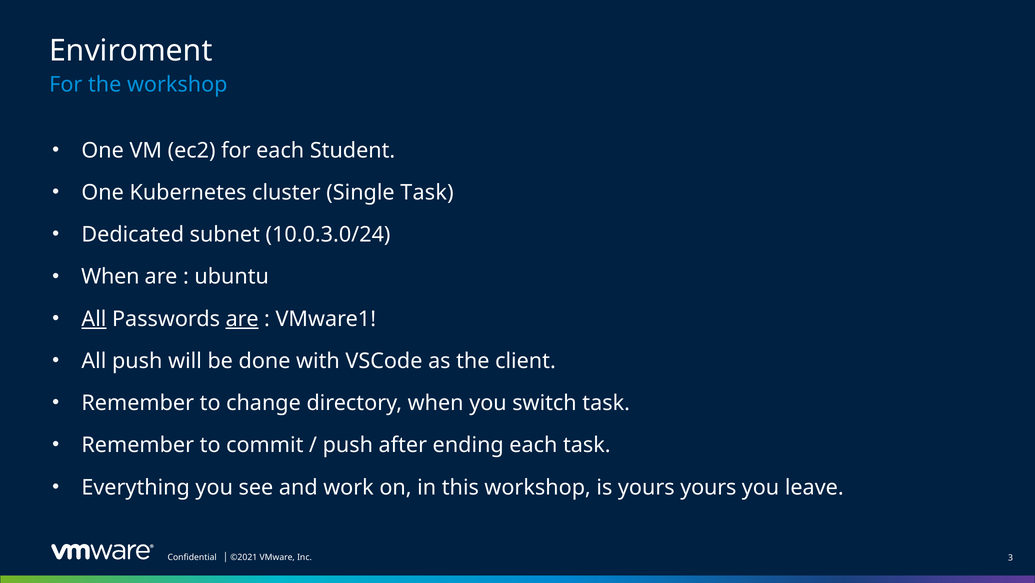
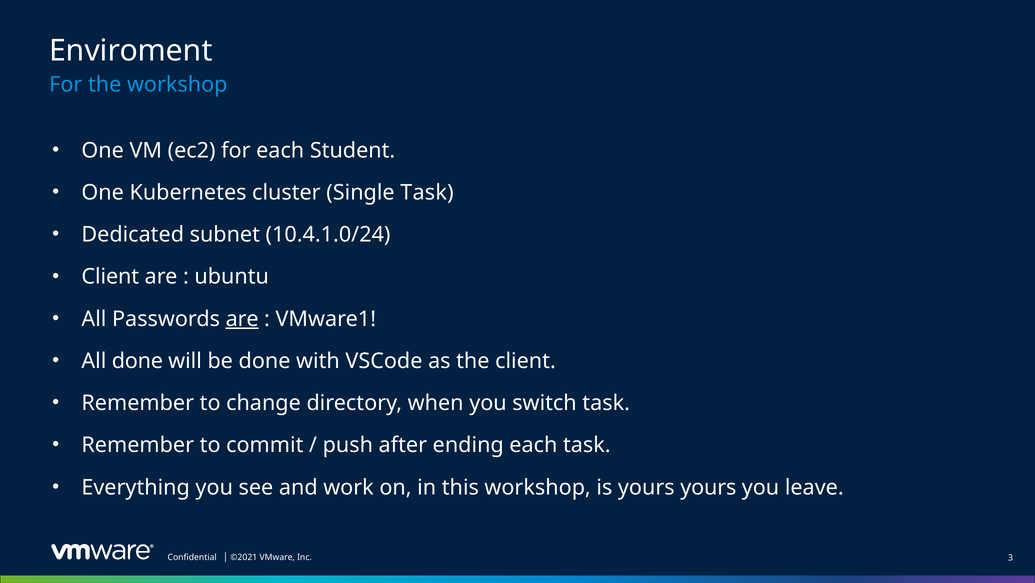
10.0.3.0/24: 10.0.3.0/24 -> 10.4.1.0/24
When at (110, 277): When -> Client
All at (94, 319) underline: present -> none
All push: push -> done
